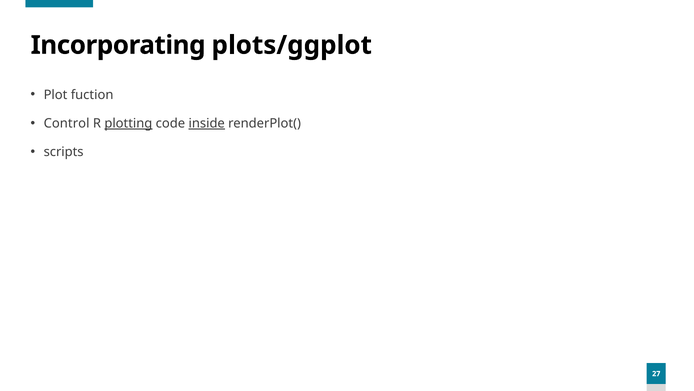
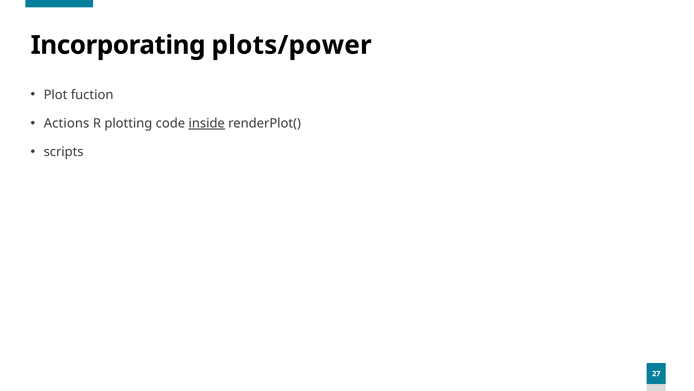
plots/ggplot: plots/ggplot -> plots/power
Control: Control -> Actions
plotting underline: present -> none
